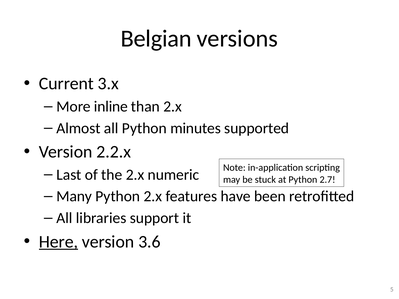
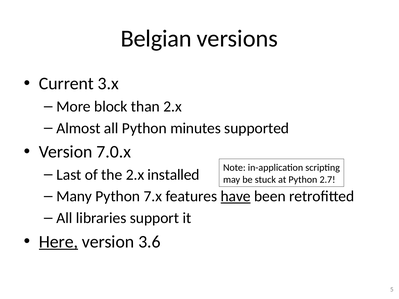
inline: inline -> block
2.2.x: 2.2.x -> 7.0.x
numeric: numeric -> installed
Python 2.x: 2.x -> 7.x
have underline: none -> present
